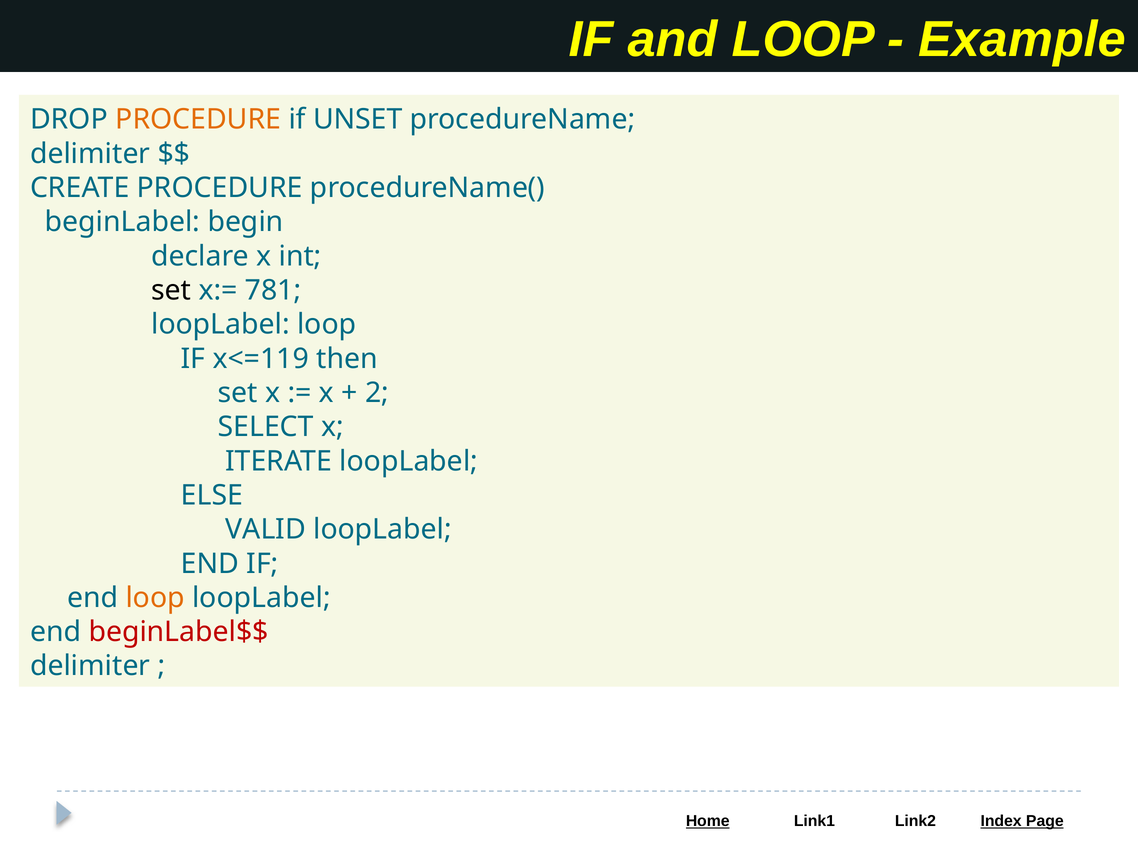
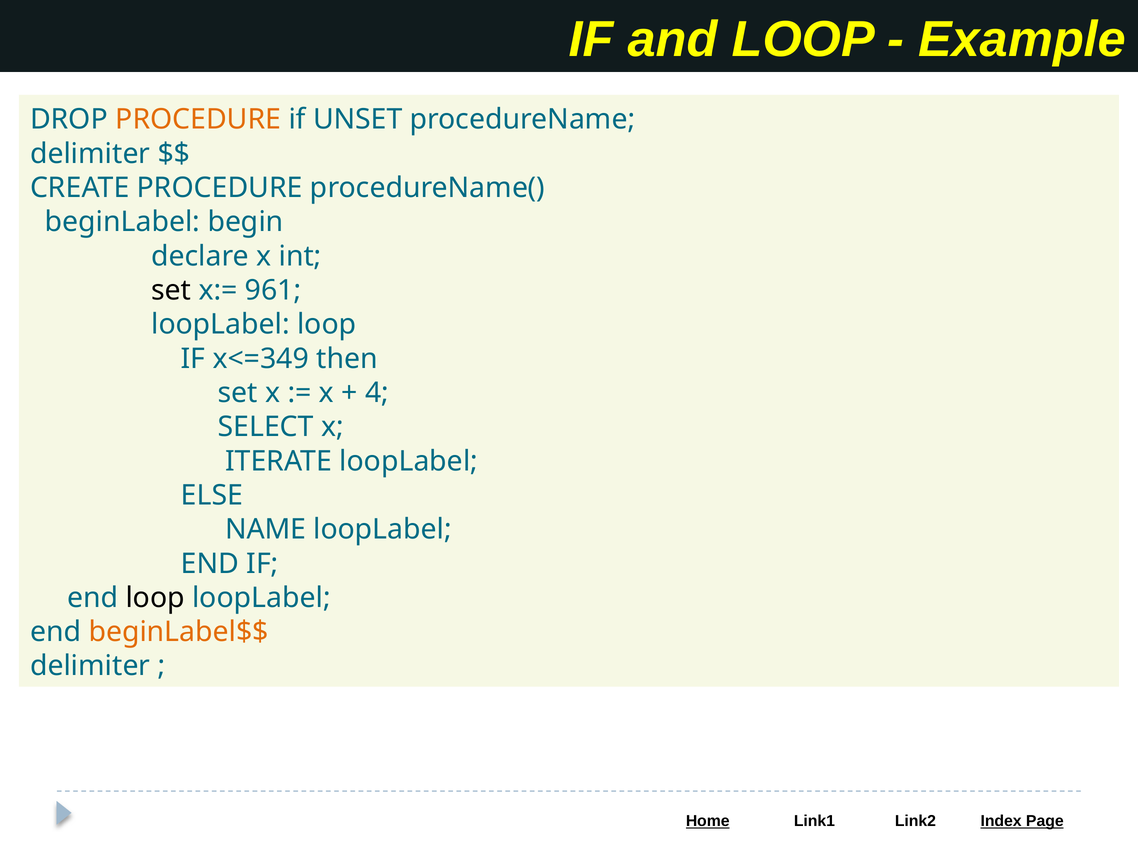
781: 781 -> 961
x<=119: x<=119 -> x<=349
2: 2 -> 4
VALID: VALID -> NAME
loop at (155, 597) colour: orange -> black
beginLabel$$ colour: red -> orange
